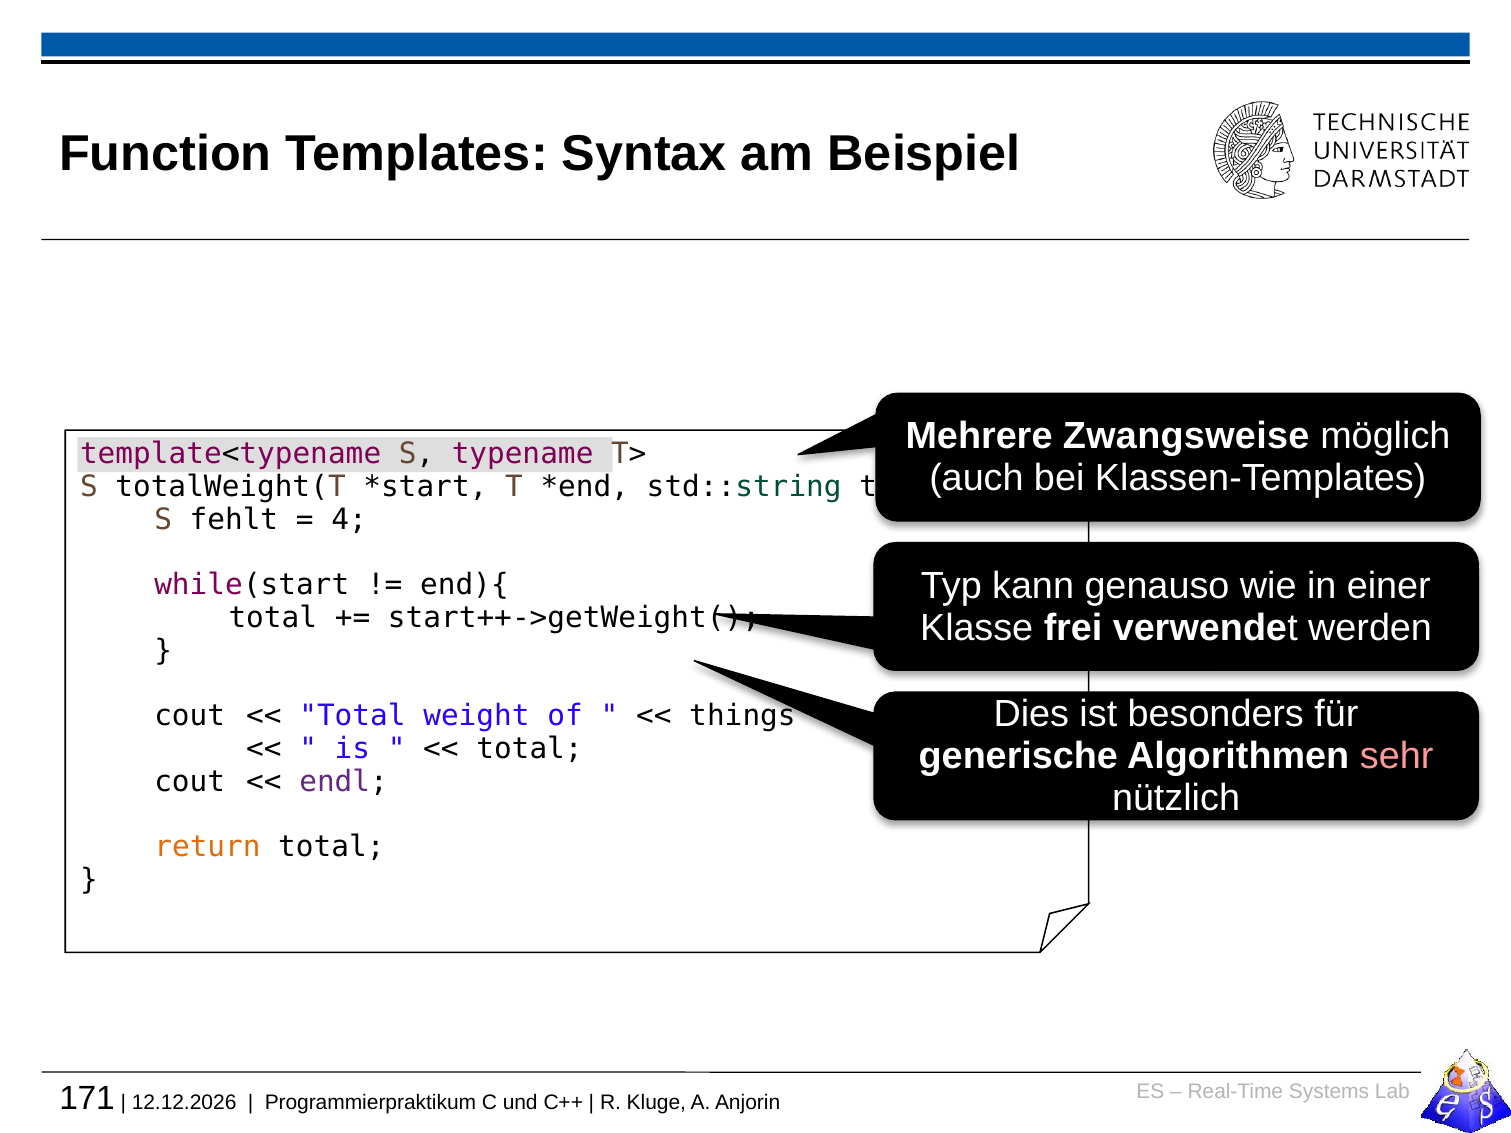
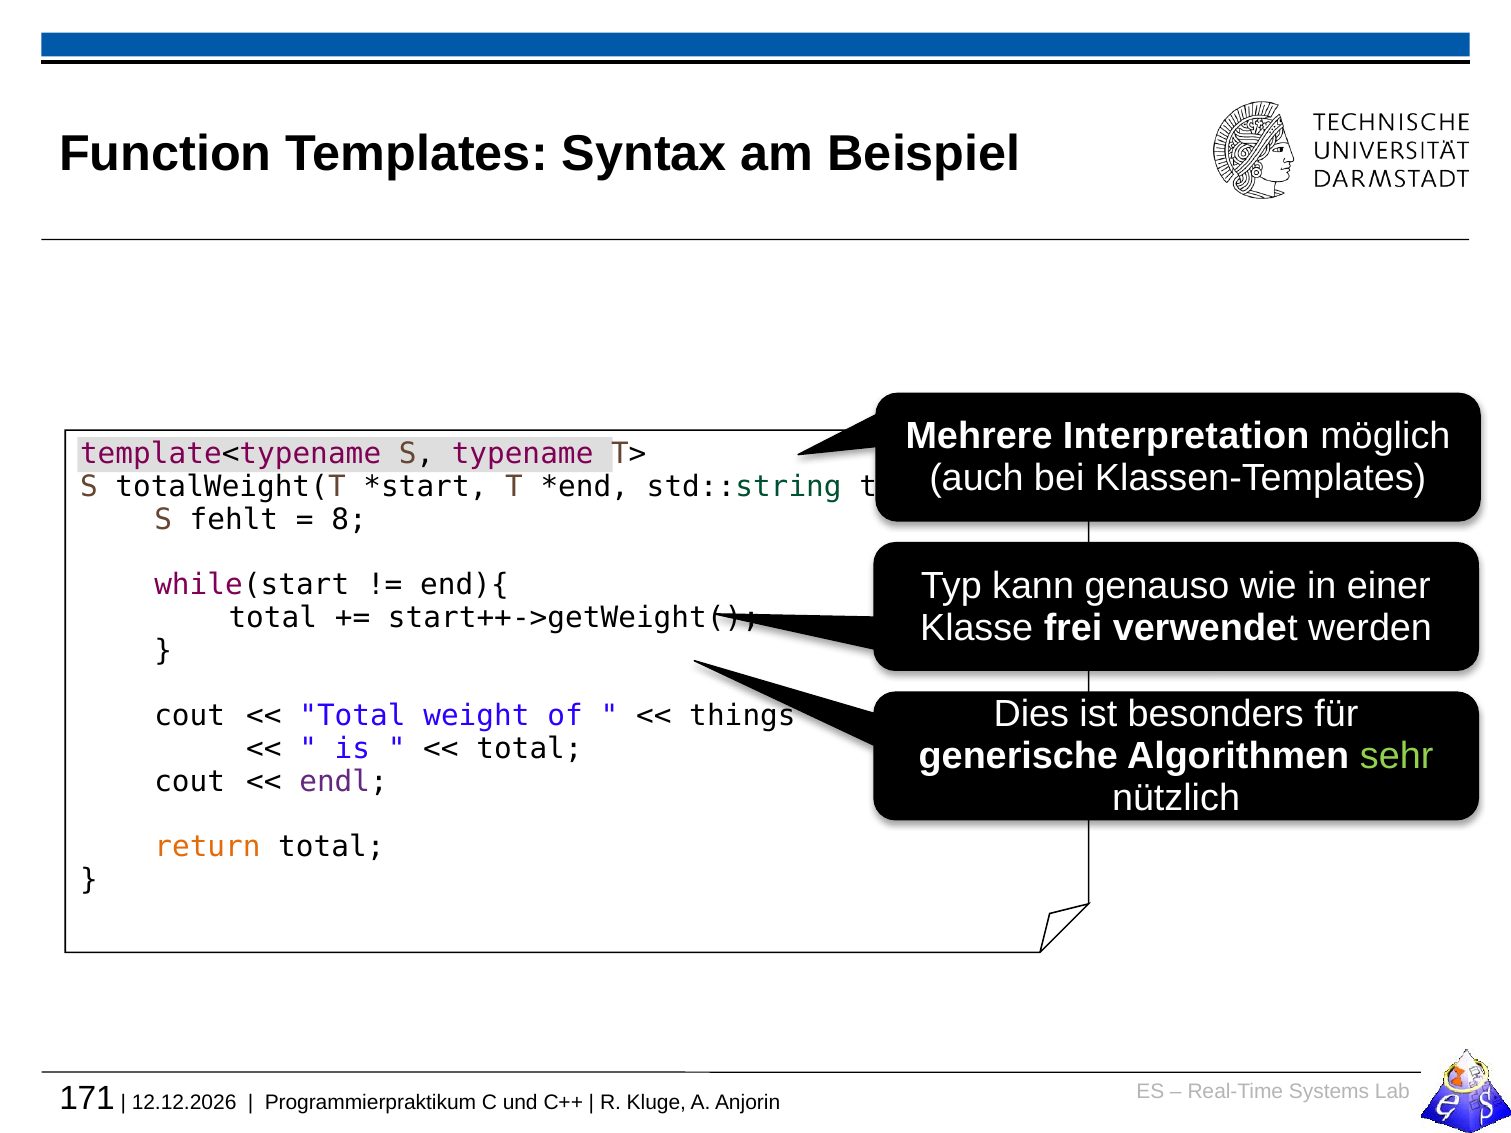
Zwangsweise: Zwangsweise -> Interpretation
4: 4 -> 8
sehr colour: pink -> light green
